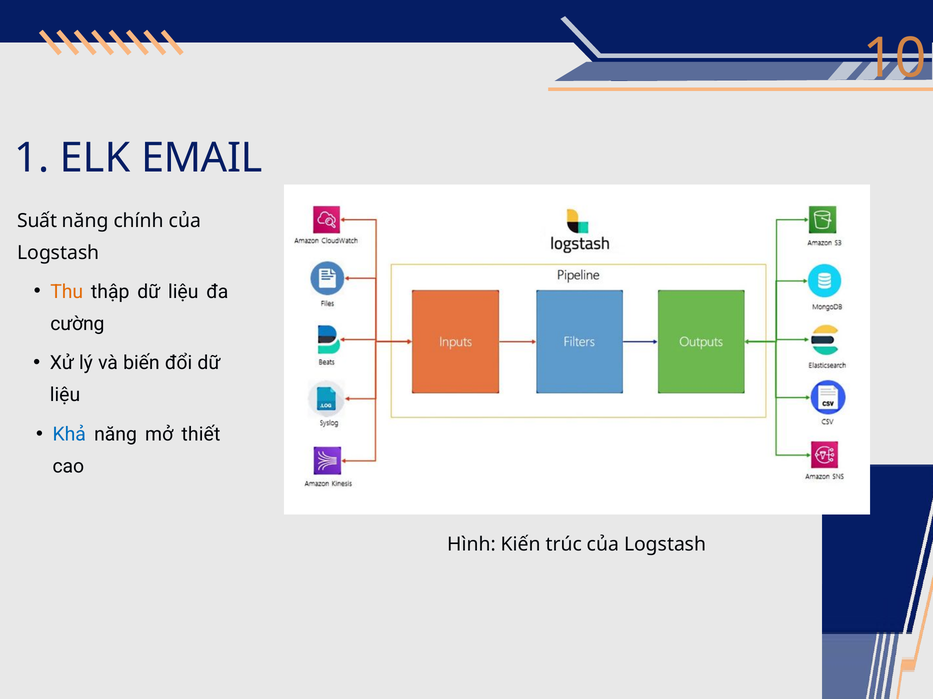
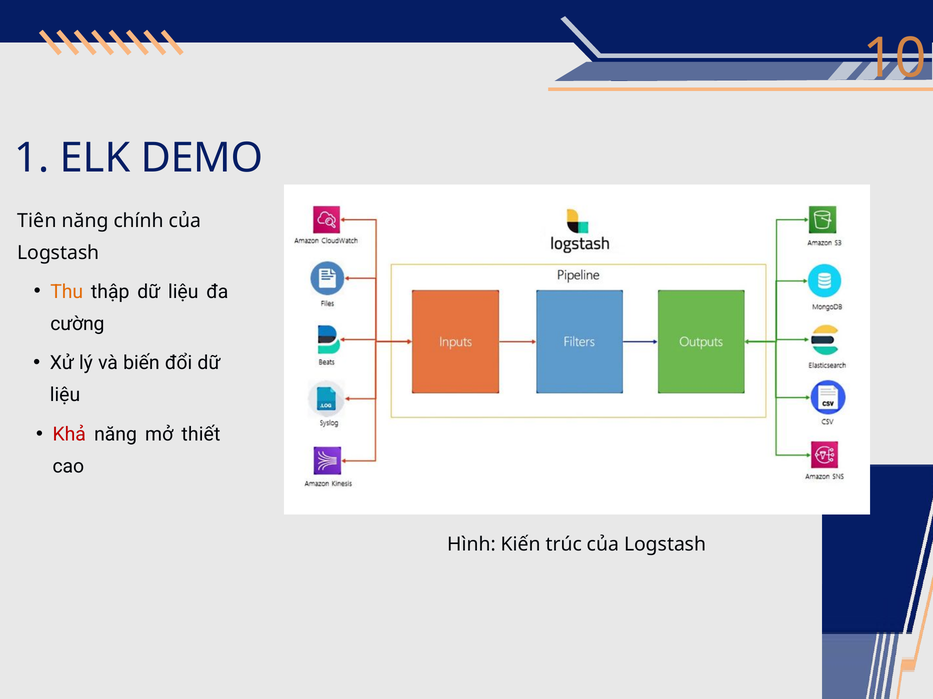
EMAIL: EMAIL -> DEMO
Suất: Suất -> Tiên
Khả colour: blue -> red
